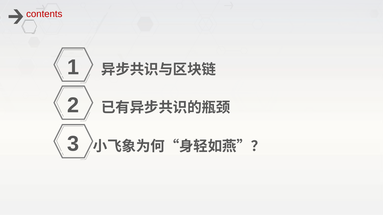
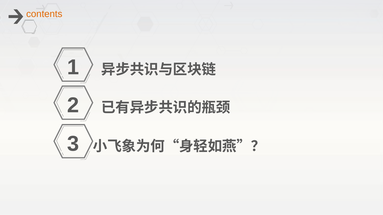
contents colour: red -> orange
